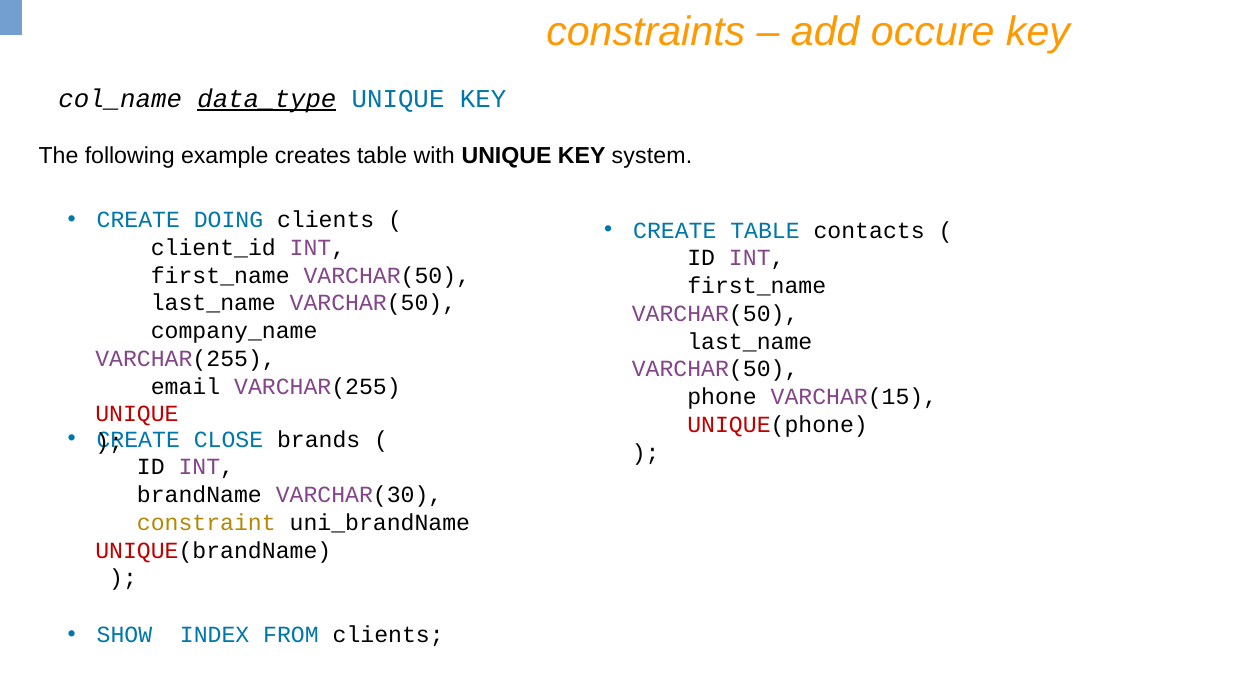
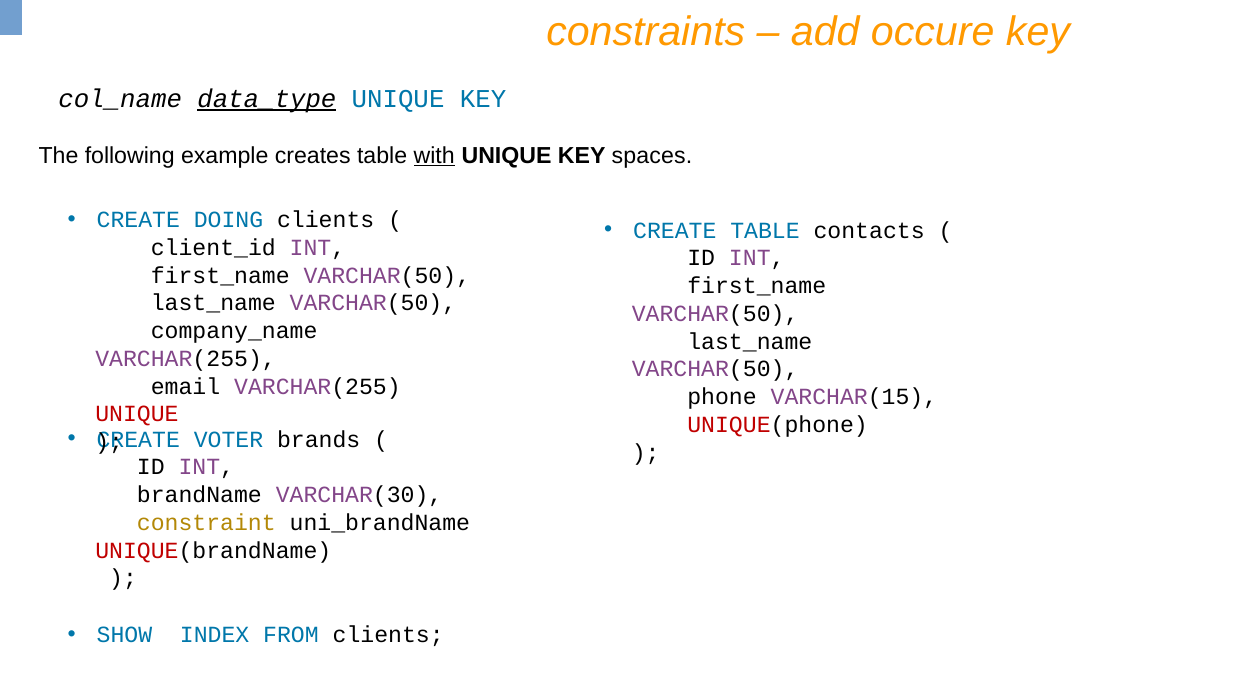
with underline: none -> present
system: system -> spaces
CLOSE: CLOSE -> VOTER
